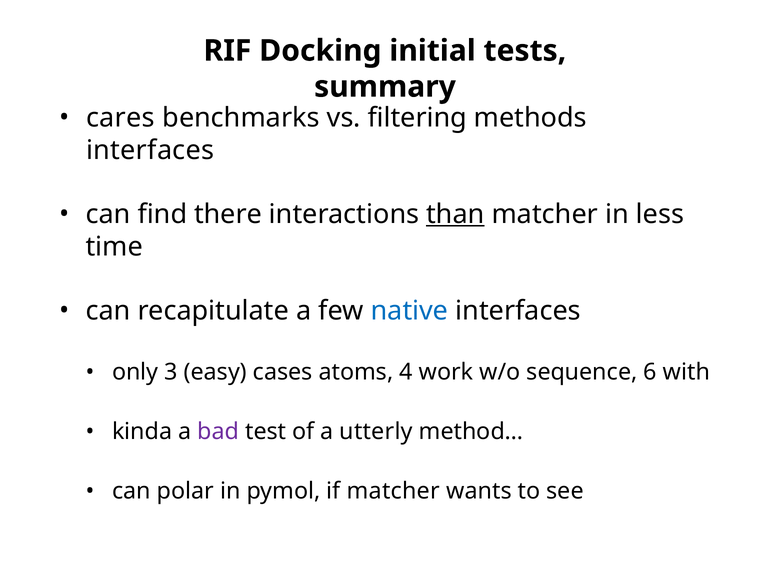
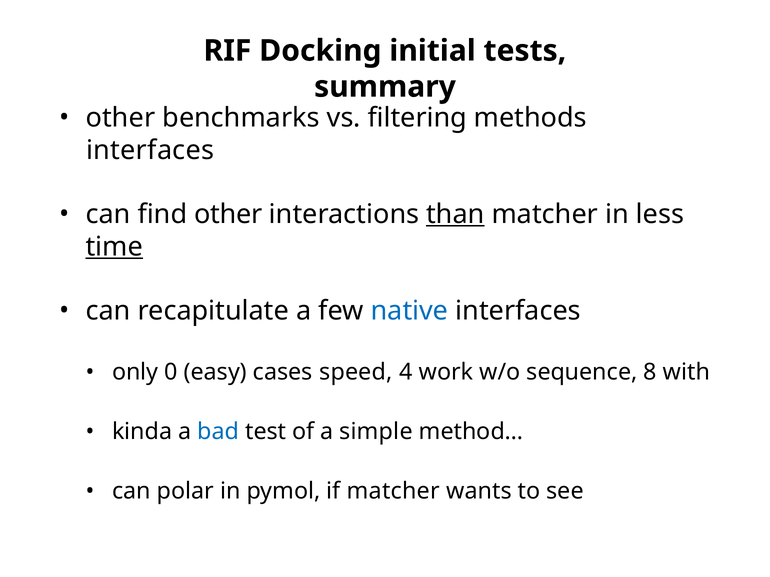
cares at (120, 118): cares -> other
find there: there -> other
time underline: none -> present
3: 3 -> 0
atoms: atoms -> speed
6: 6 -> 8
bad colour: purple -> blue
utterly: utterly -> simple
